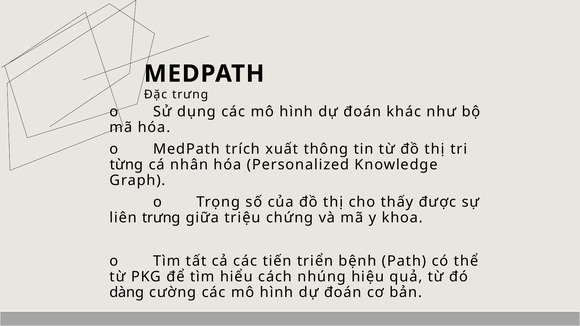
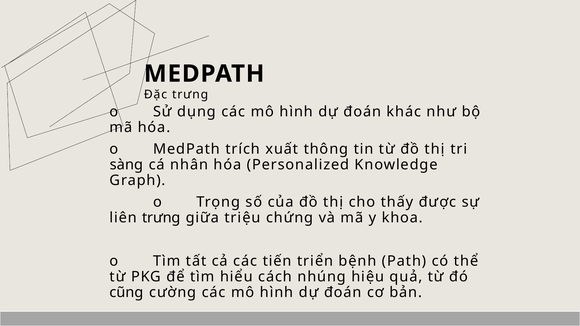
từng: từng -> sàng
dàng: dàng -> cũng
